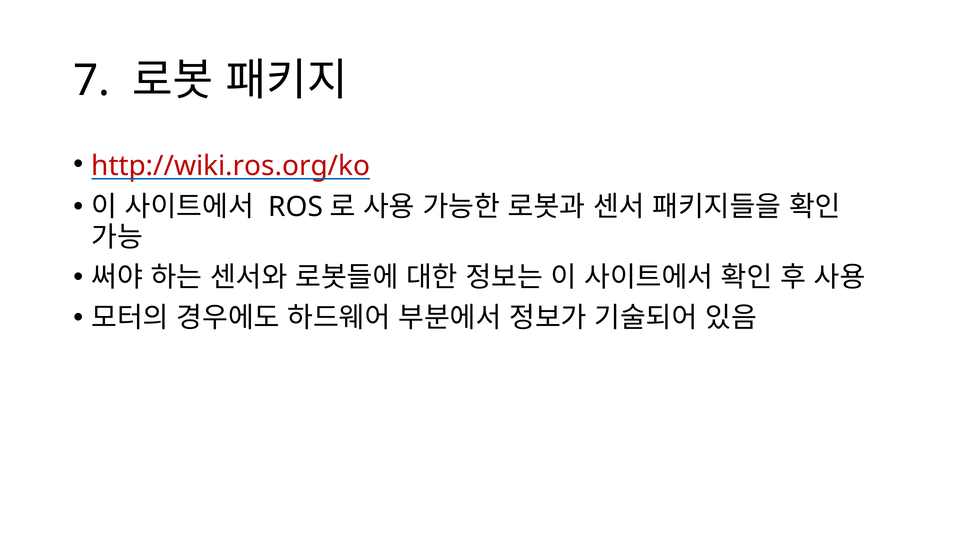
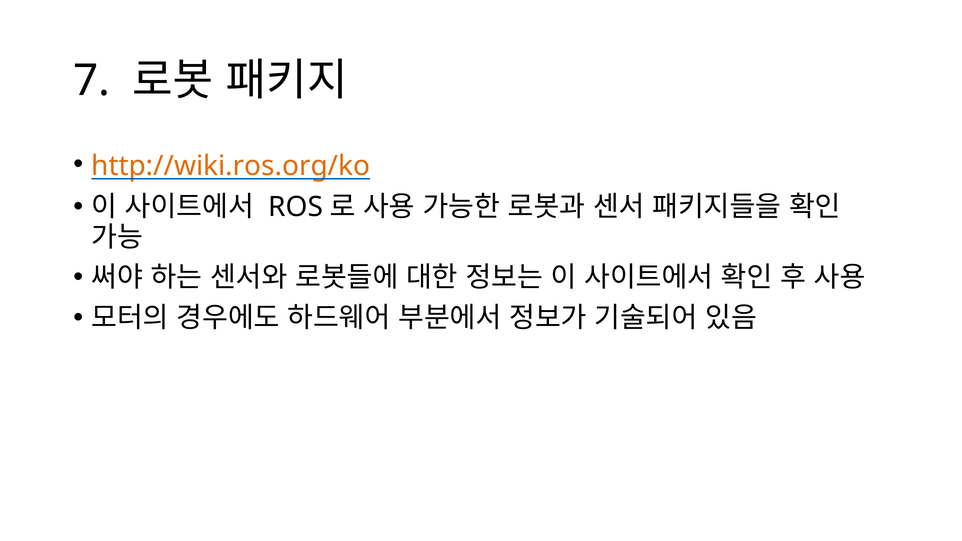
http://wiki.ros.org/ko colour: red -> orange
